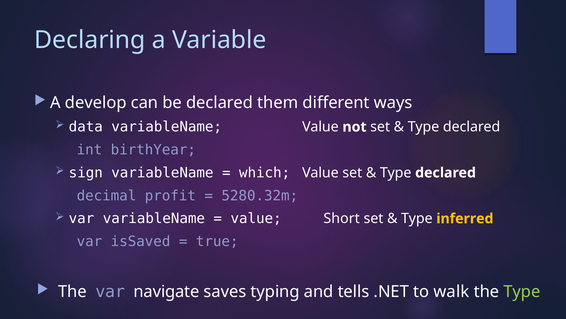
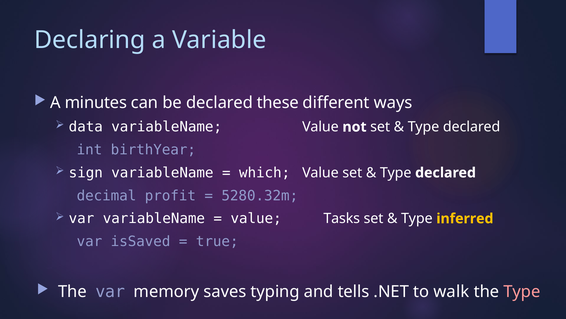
develop: develop -> minutes
them: them -> these
Short: Short -> Tasks
navigate: navigate -> memory
Type at (522, 291) colour: light green -> pink
